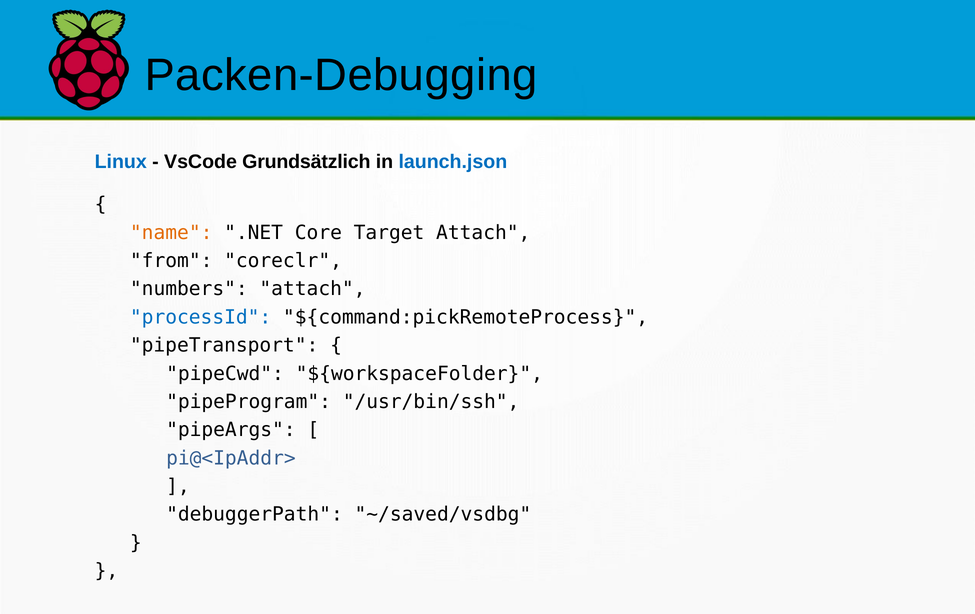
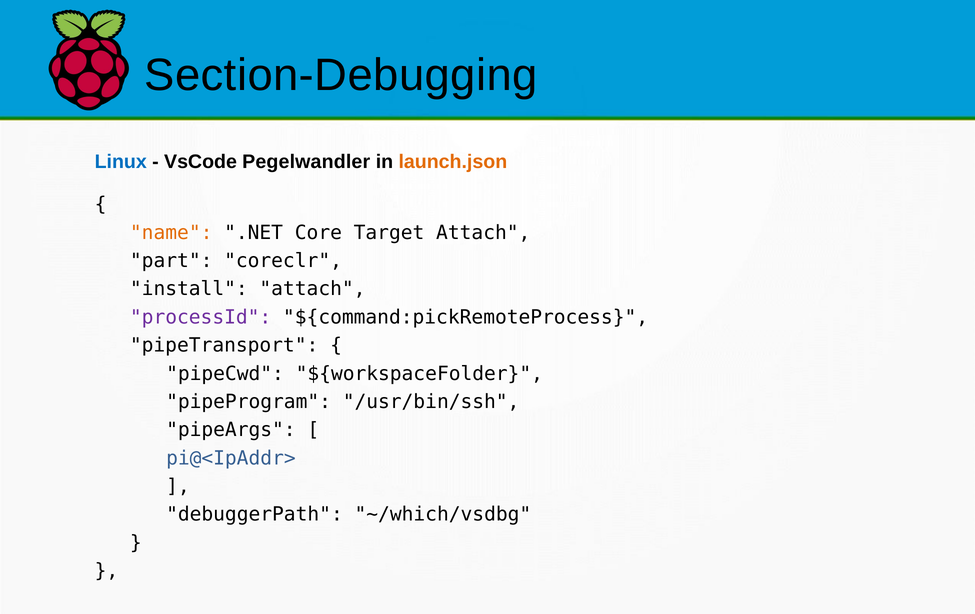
Packen-Debugging: Packen-Debugging -> Section-Debugging
Grundsätzlich: Grundsätzlich -> Pegelwandler
launch.json colour: blue -> orange
from: from -> part
numbers: numbers -> install
processId colour: blue -> purple
~/saved/vsdbg: ~/saved/vsdbg -> ~/which/vsdbg
